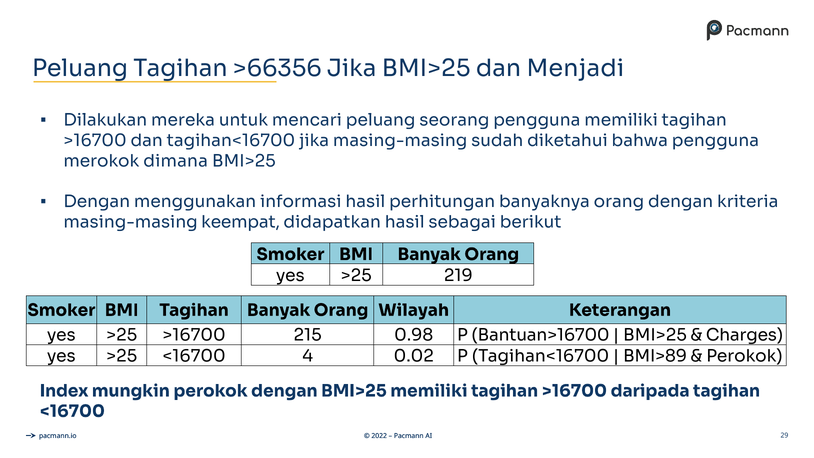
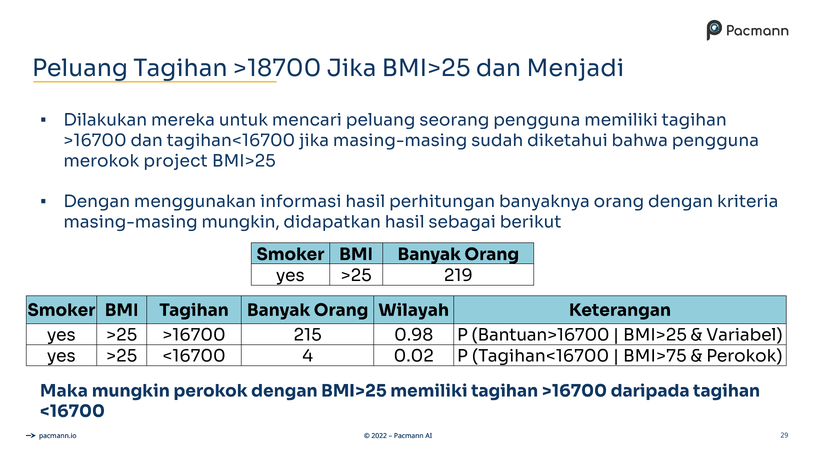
>66356: >66356 -> >18700
dimana: dimana -> project
masing-masing keempat: keempat -> mungkin
Charges: Charges -> Variabel
BMI>89: BMI>89 -> BMI>75
Index: Index -> Maka
